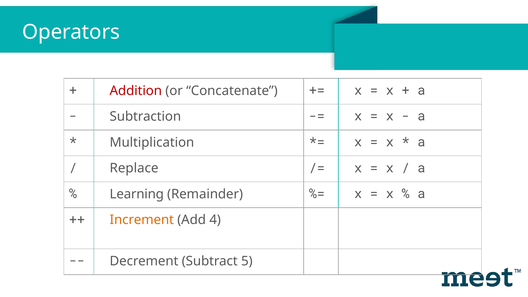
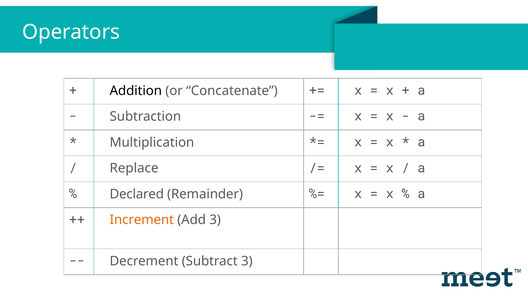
Addition colour: red -> black
Learning: Learning -> Declared
Add 4: 4 -> 3
Subtract 5: 5 -> 3
